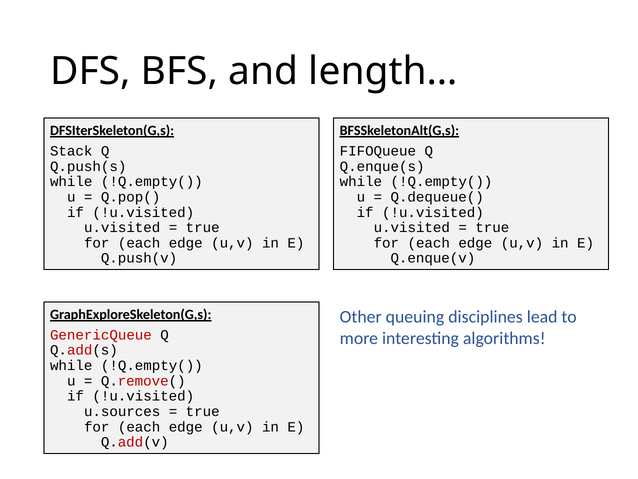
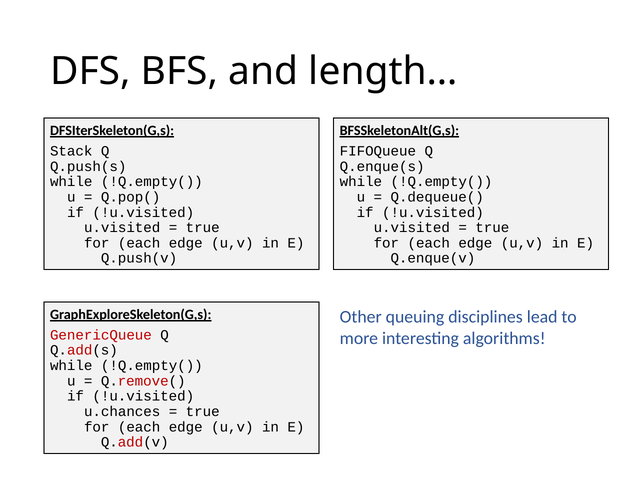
u.sources: u.sources -> u.chances
